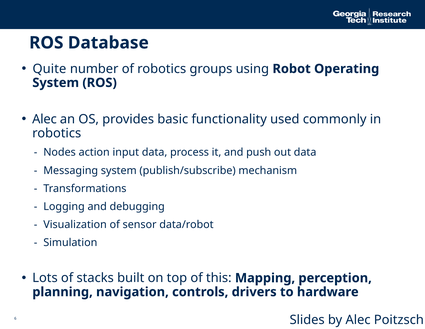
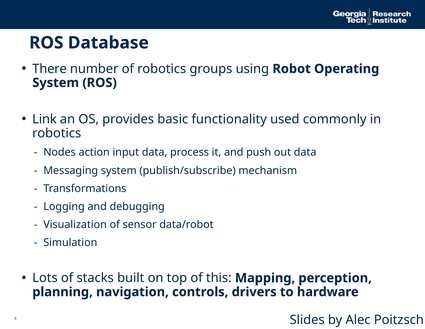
Quite: Quite -> There
Alec at (44, 119): Alec -> Link
